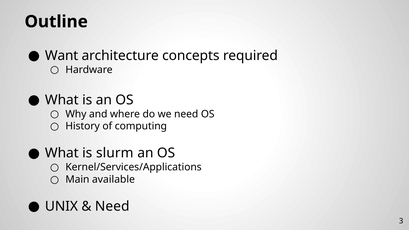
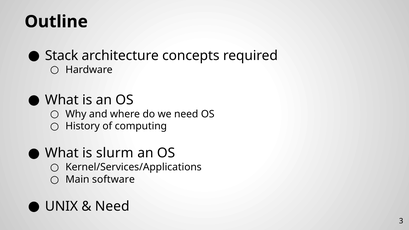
Want: Want -> Stack
available: available -> software
